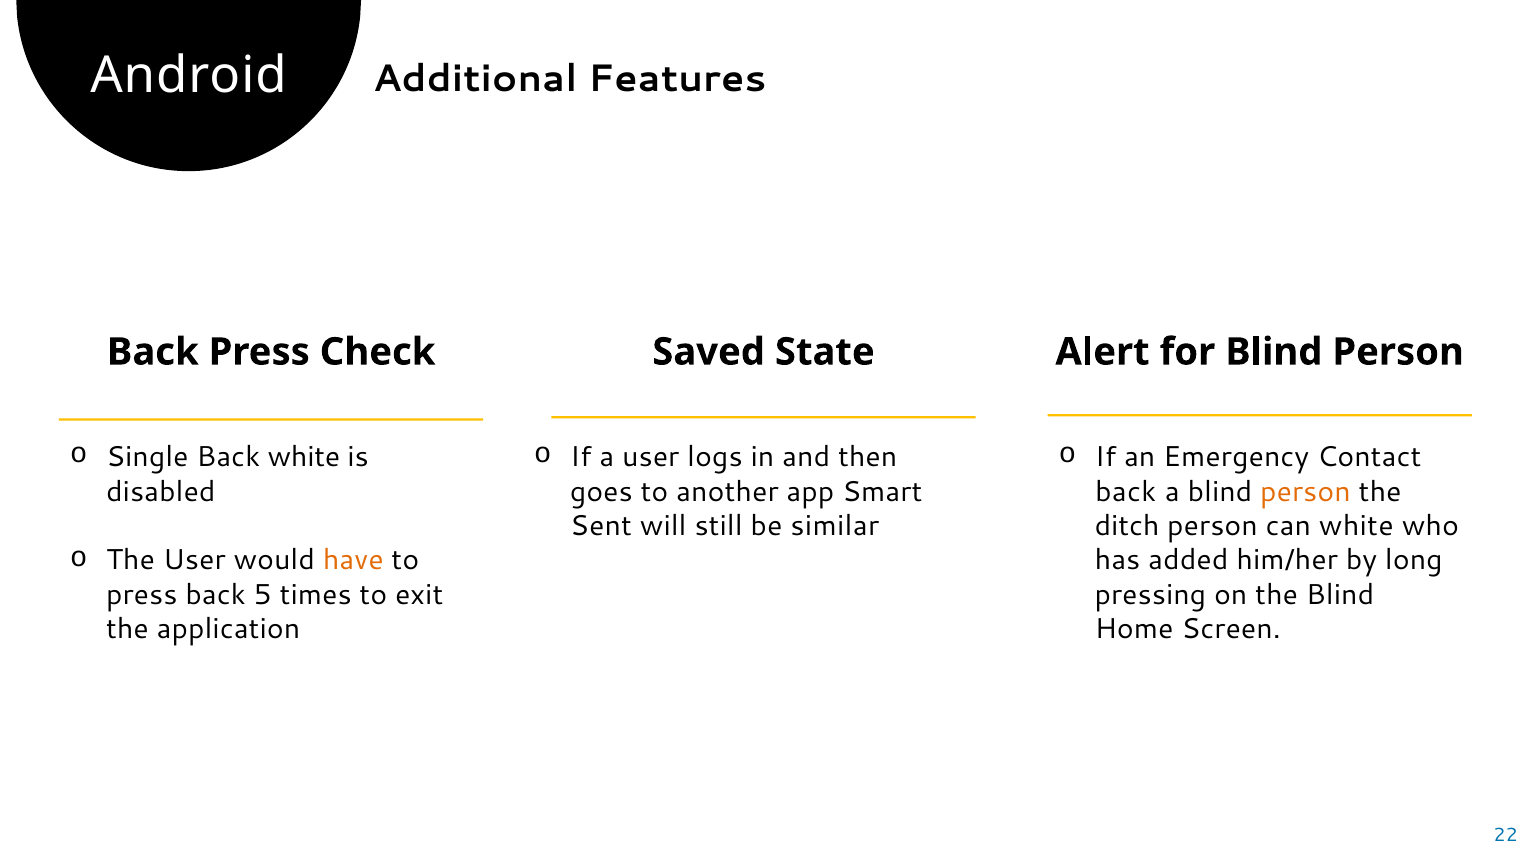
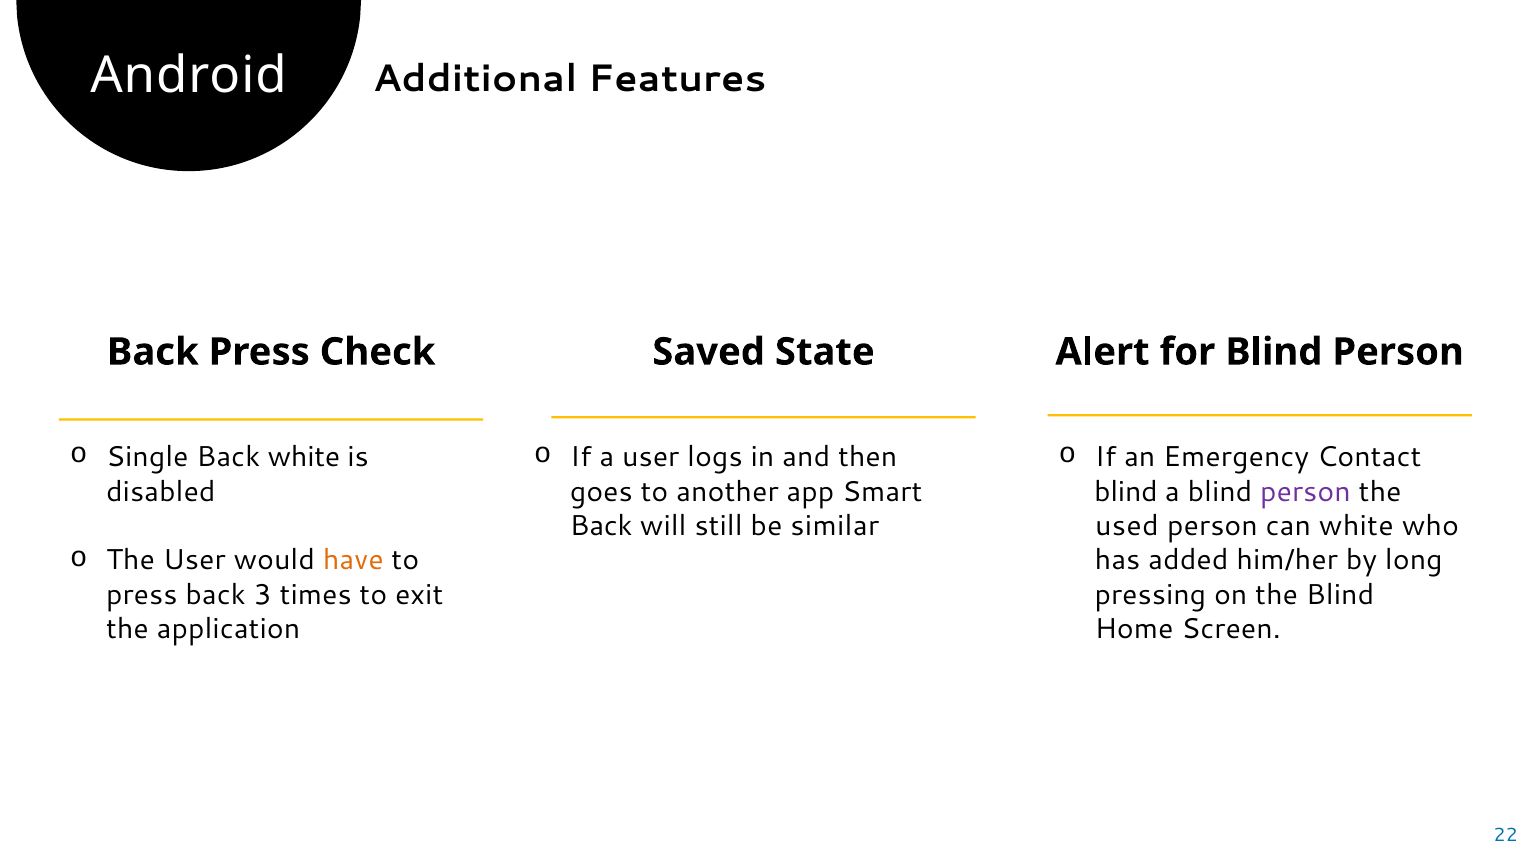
back at (1126, 492): back -> blind
person at (1306, 492) colour: orange -> purple
Sent at (601, 526): Sent -> Back
ditch: ditch -> used
5: 5 -> 3
